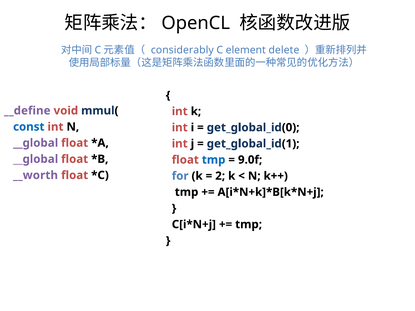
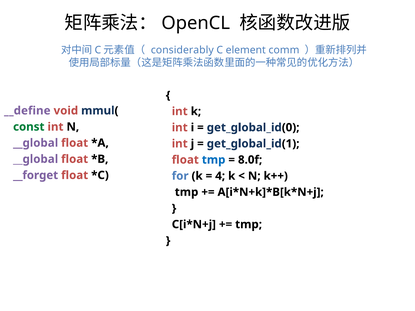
delete: delete -> comm
const colour: blue -> green
9.0f: 9.0f -> 8.0f
__worth: __worth -> __forget
2: 2 -> 4
